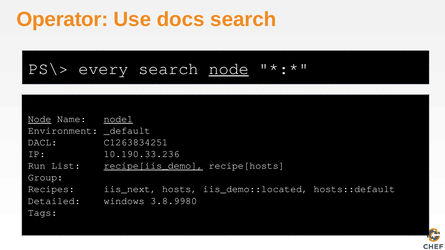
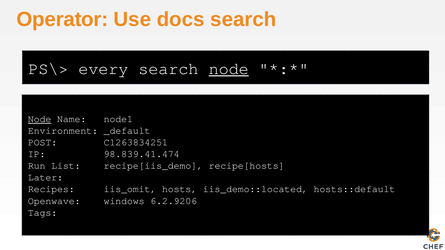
node1 underline: present -> none
DACL: DACL -> POST
10.190.33.236: 10.190.33.236 -> 98.839.41.474
recipe[iis_demo underline: present -> none
Group: Group -> Later
iis_next: iis_next -> iis_omit
Detailed: Detailed -> Openwave
3.8.9980: 3.8.9980 -> 6.2.9206
